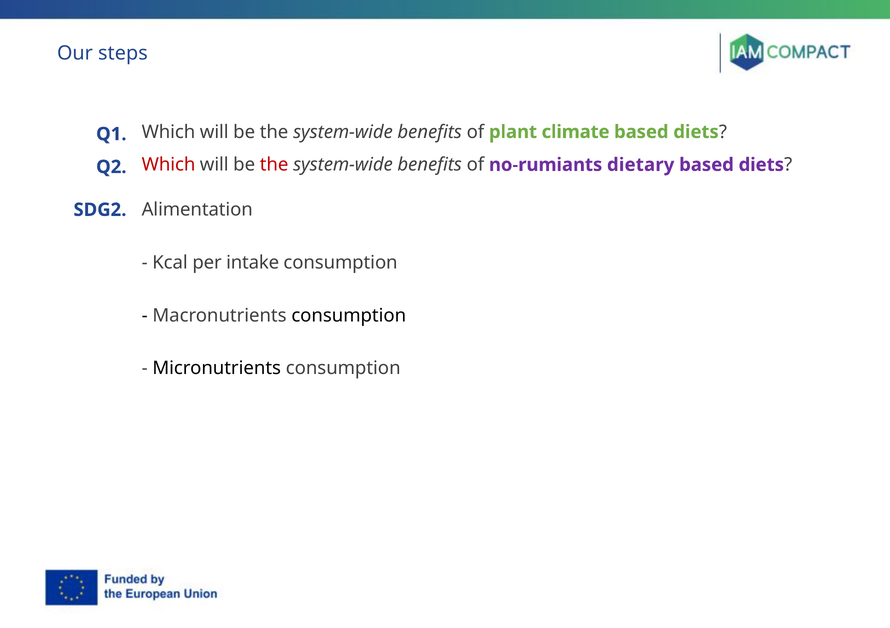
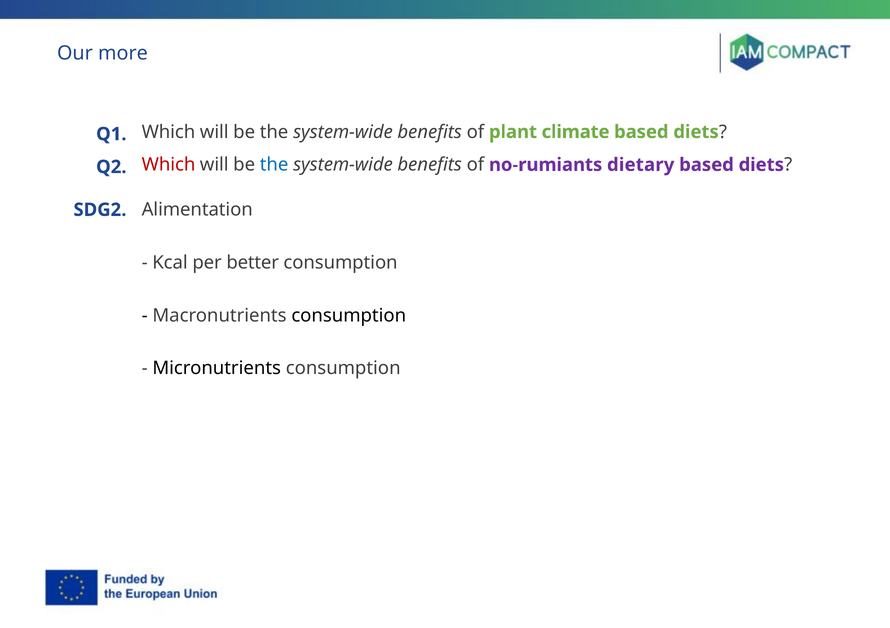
steps: steps -> more
the at (274, 165) colour: red -> blue
intake: intake -> better
